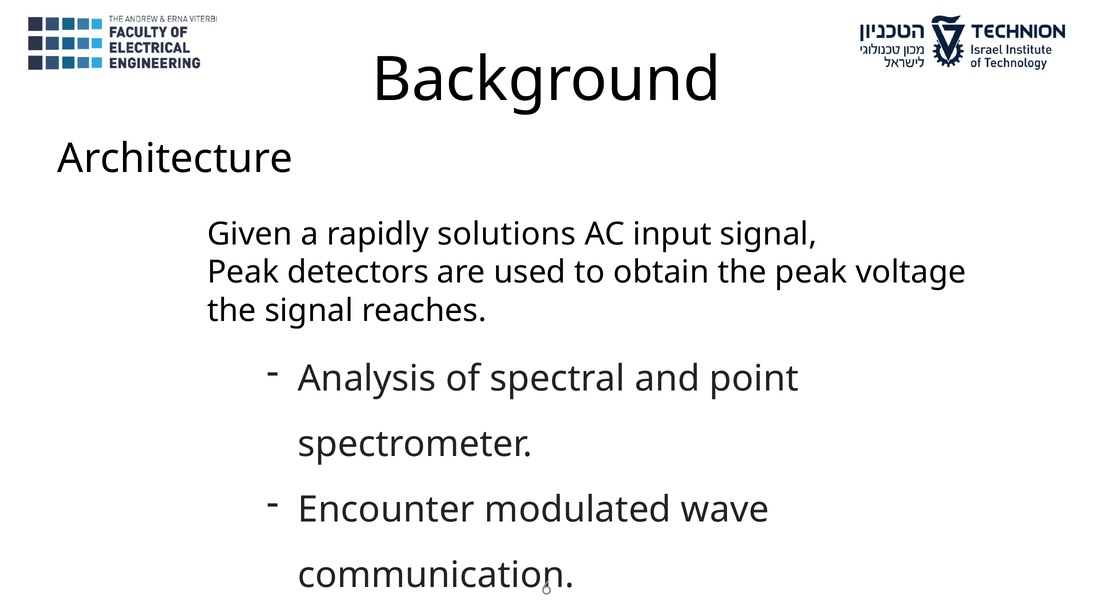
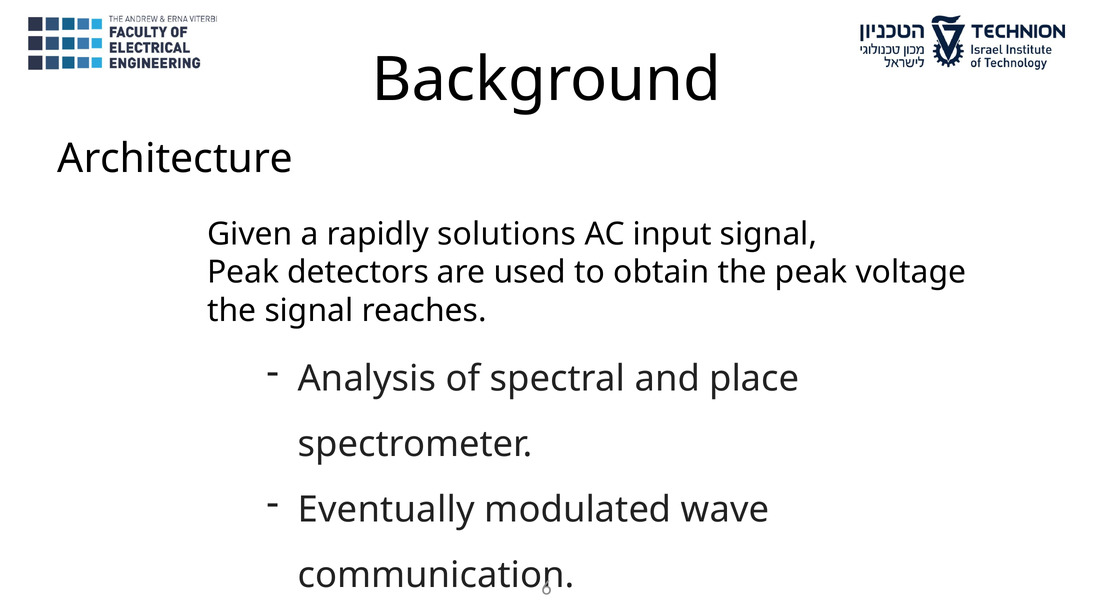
point: point -> place
Encounter: Encounter -> Eventually
